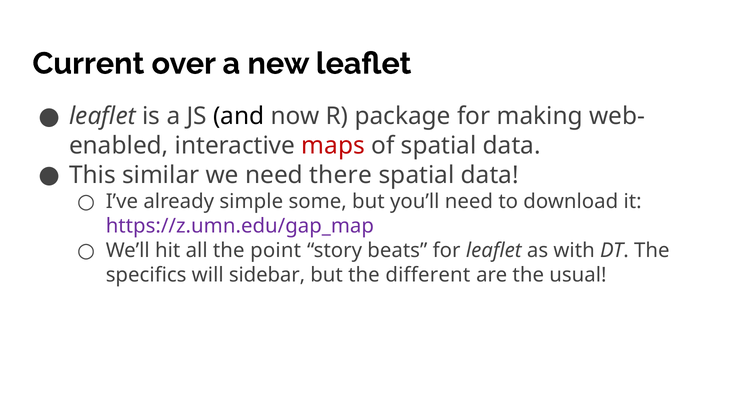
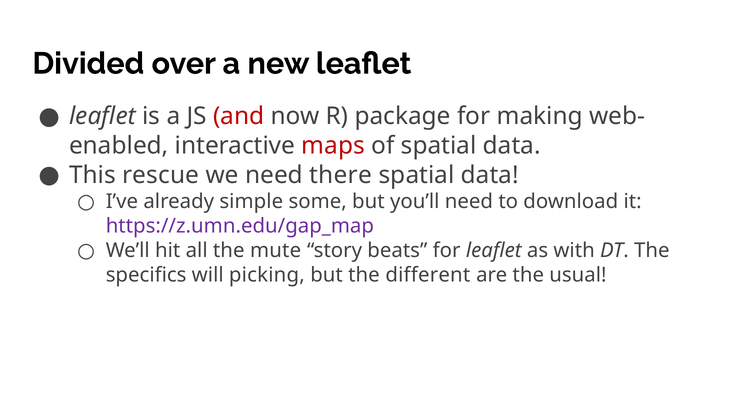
Current: Current -> Divided
and colour: black -> red
similar: similar -> rescue
point: point -> mute
sidebar: sidebar -> picking
